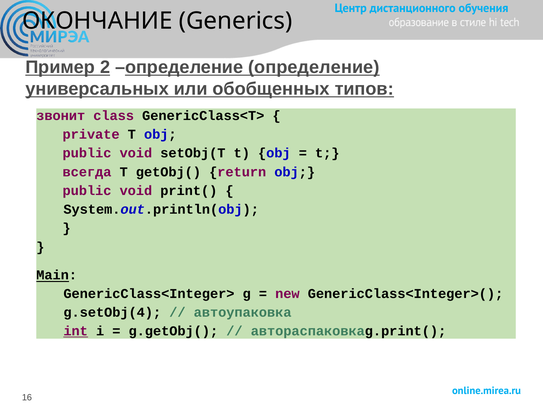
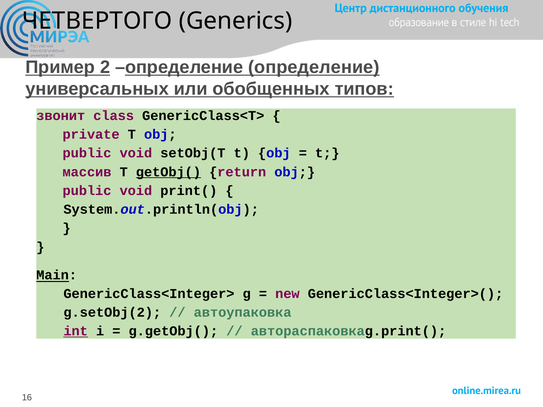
ОКОНЧАНИЕ: ОКОНЧАНИЕ -> ЧЕТВЕРТОГО
всегда: всегда -> массив
getObj( underline: none -> present
g.setObj(4: g.setObj(4 -> g.setObj(2
